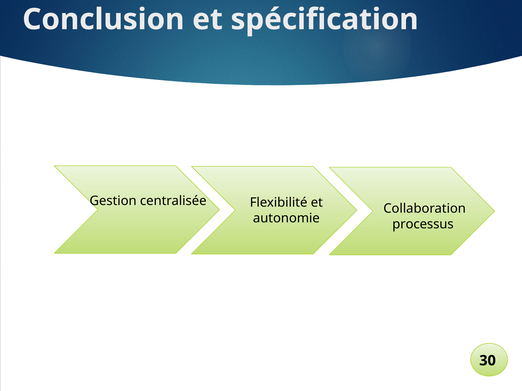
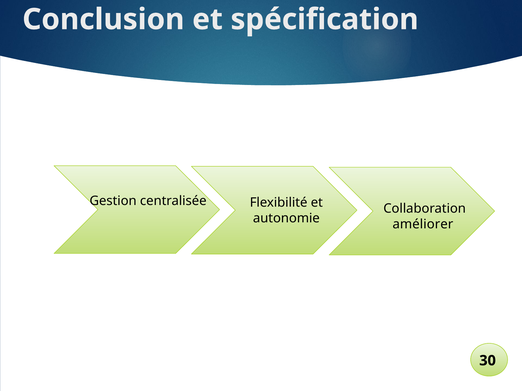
processus: processus -> améliorer
